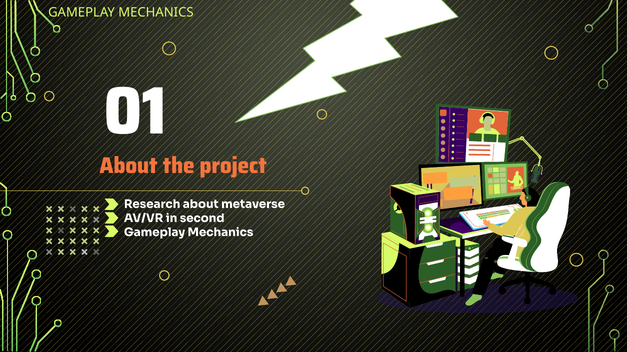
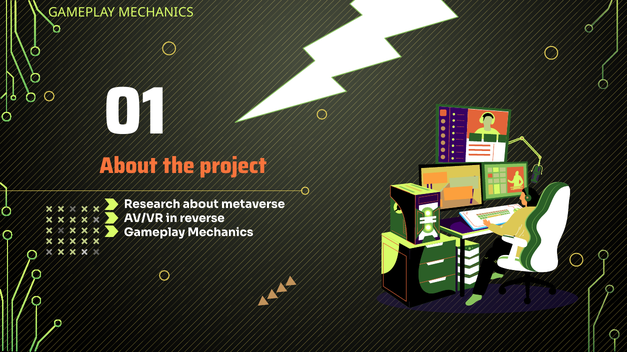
second: second -> reverse
